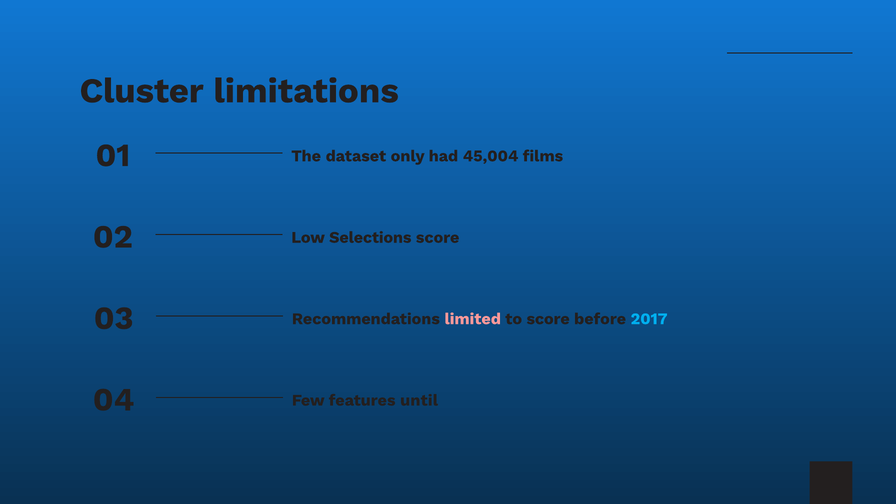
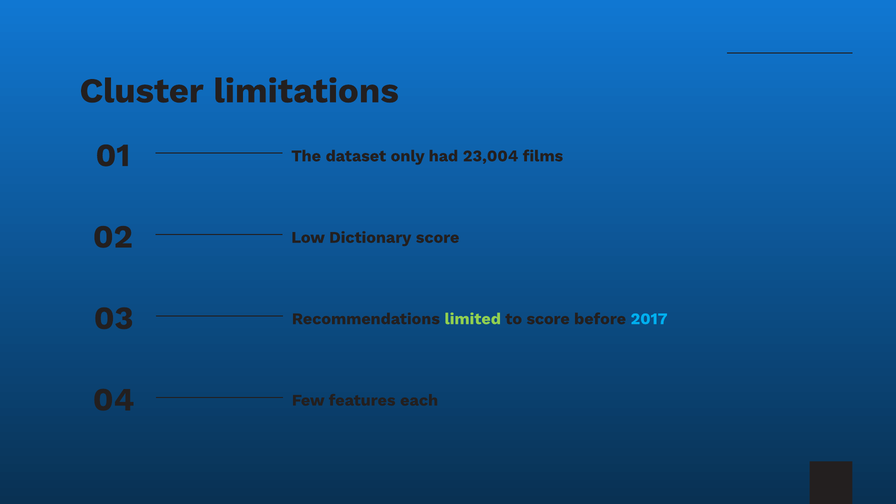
45,004: 45,004 -> 23,004
Selections: Selections -> Dictionary
limited colour: pink -> light green
until: until -> each
